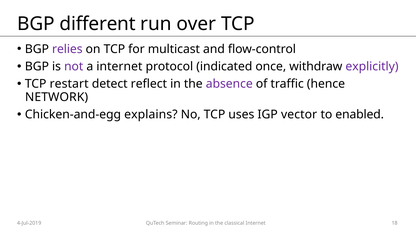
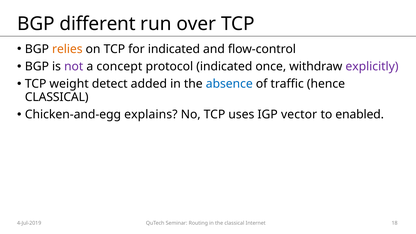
relies colour: purple -> orange
for multicast: multicast -> indicated
a internet: internet -> concept
restart: restart -> weight
reflect: reflect -> added
absence colour: purple -> blue
NETWORK at (57, 97): NETWORK -> CLASSICAL
